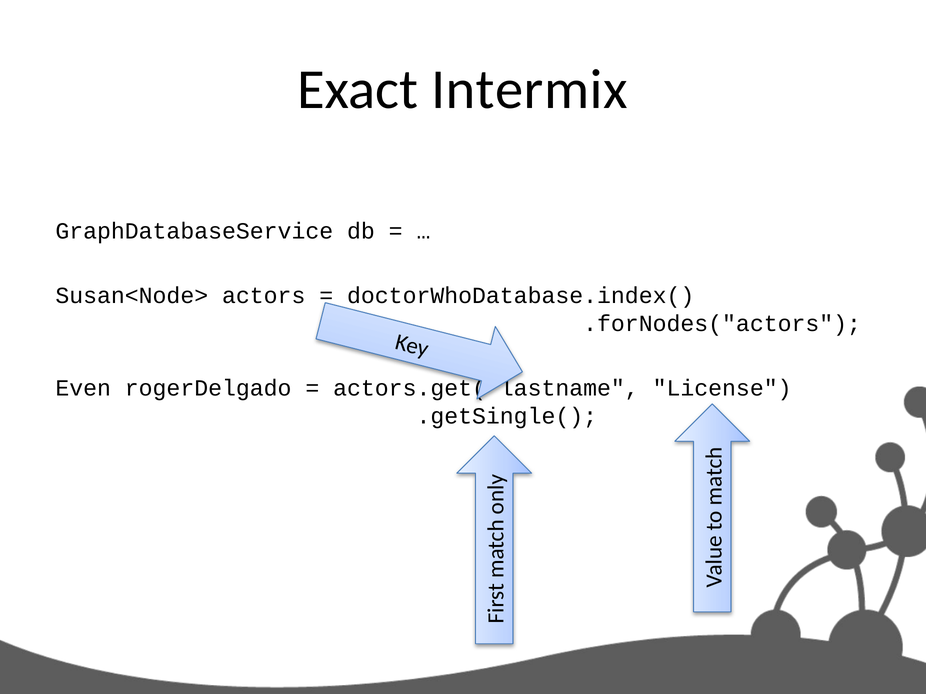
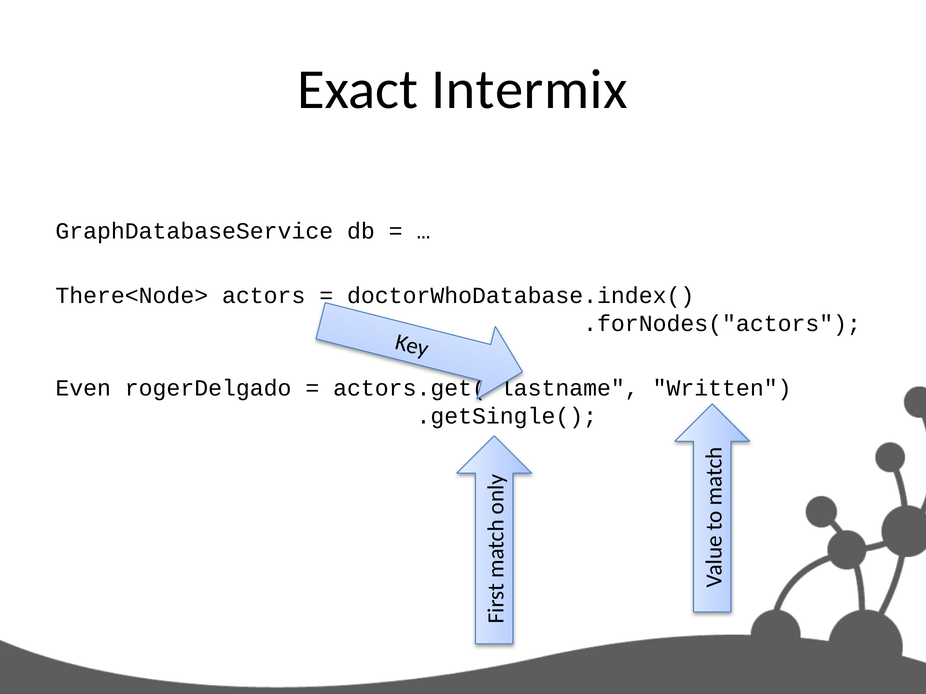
Susan<Node>: Susan<Node> -> There<Node>
License: License -> Written
